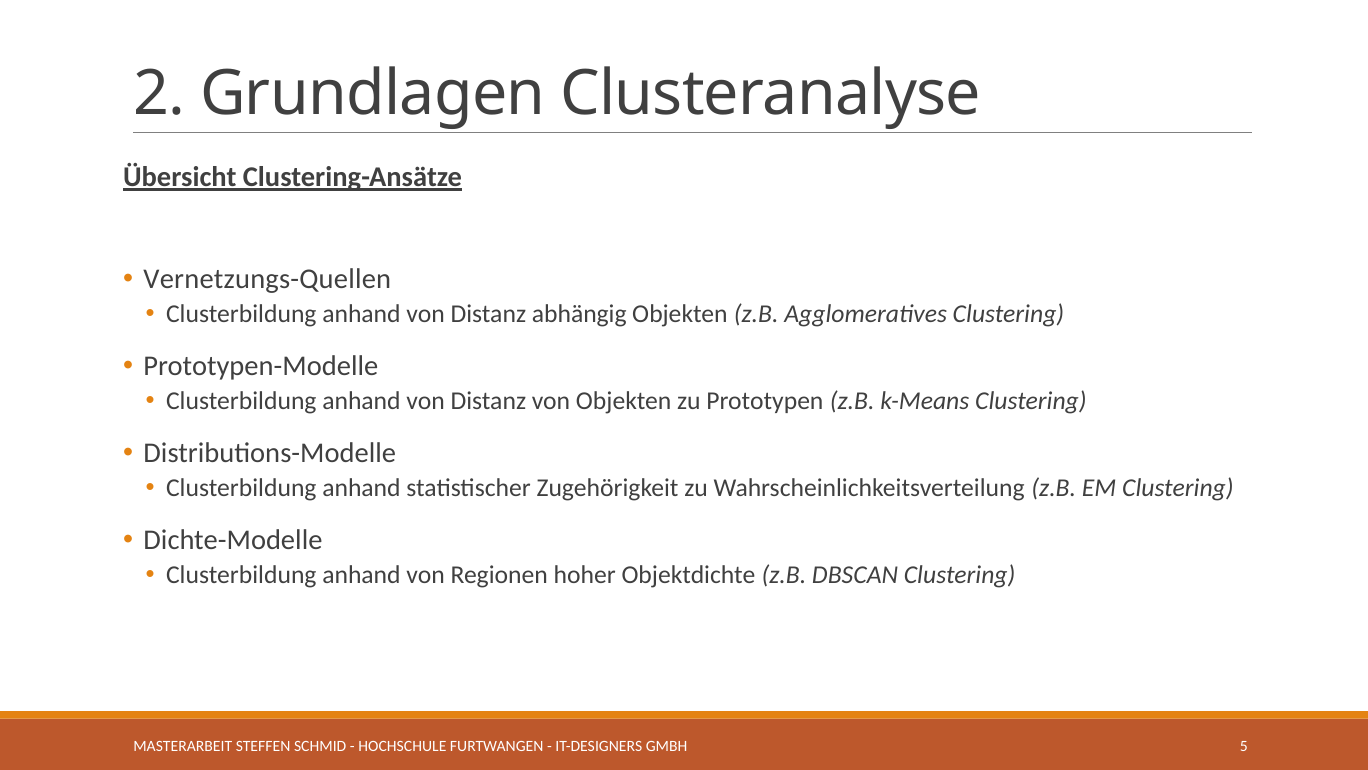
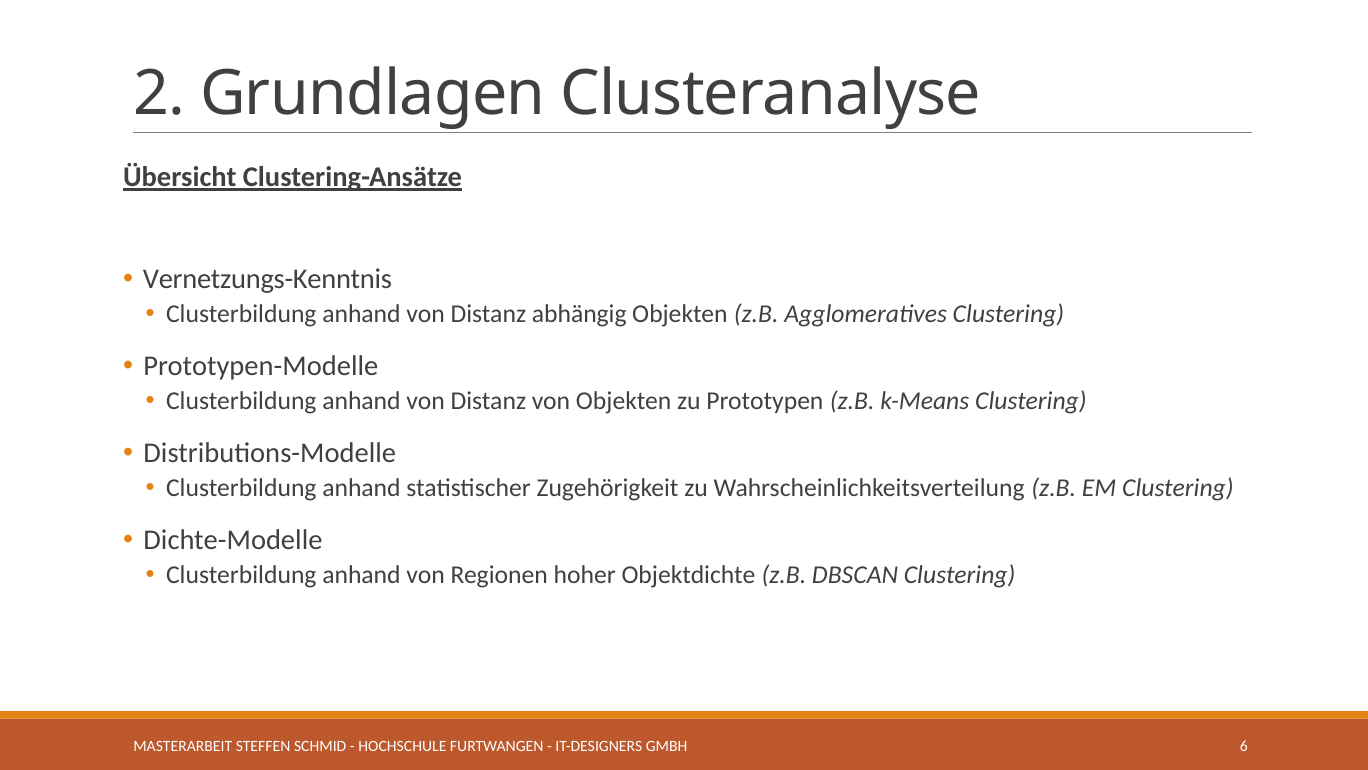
Vernetzungs-Quellen: Vernetzungs-Quellen -> Vernetzungs-Kenntnis
5: 5 -> 6
